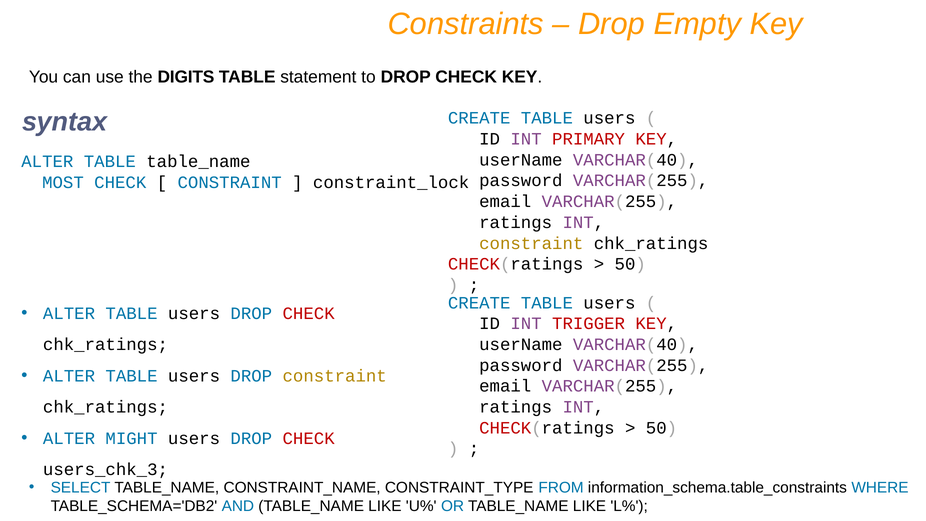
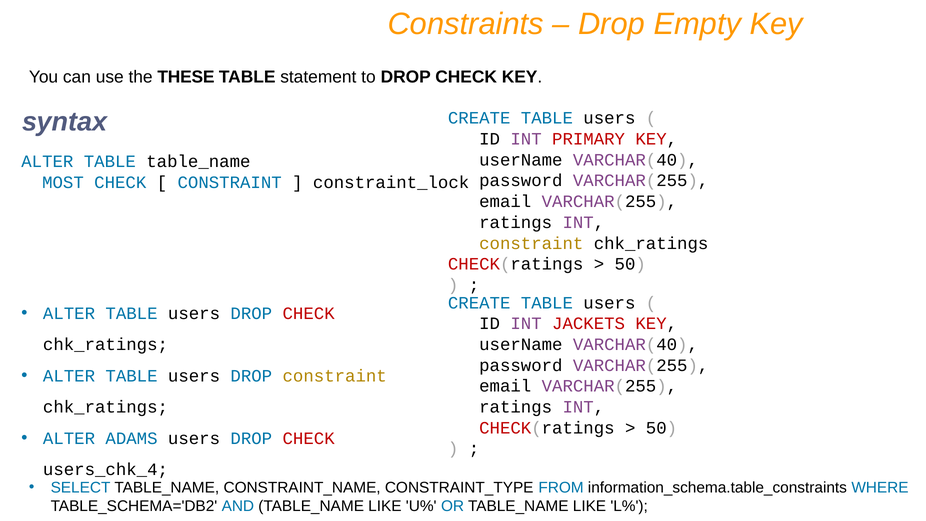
DIGITS: DIGITS -> THESE
TRIGGER: TRIGGER -> JACKETS
MIGHT: MIGHT -> ADAMS
users_chk_3: users_chk_3 -> users_chk_4
